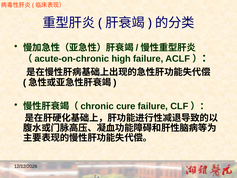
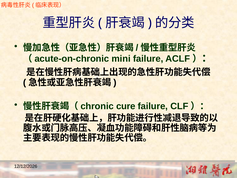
high: high -> mini
